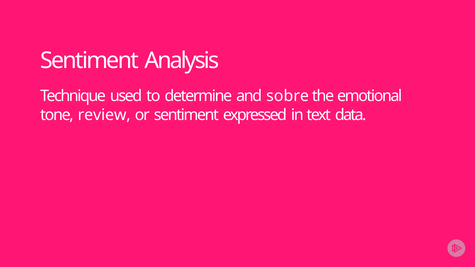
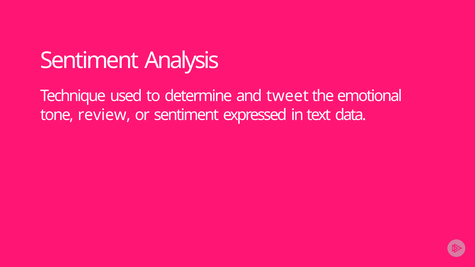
sobre: sobre -> tweet
